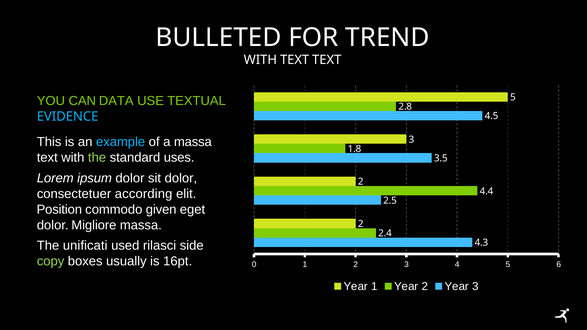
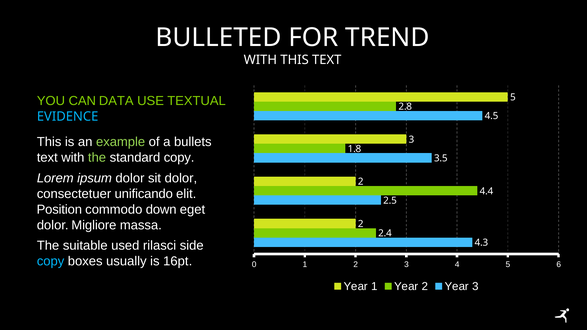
WITH TEXT: TEXT -> THIS
example colour: light blue -> light green
a massa: massa -> bullets
standard uses: uses -> copy
according: according -> unificando
given: given -> down
unificati: unificati -> suitable
copy at (51, 261) colour: light green -> light blue
